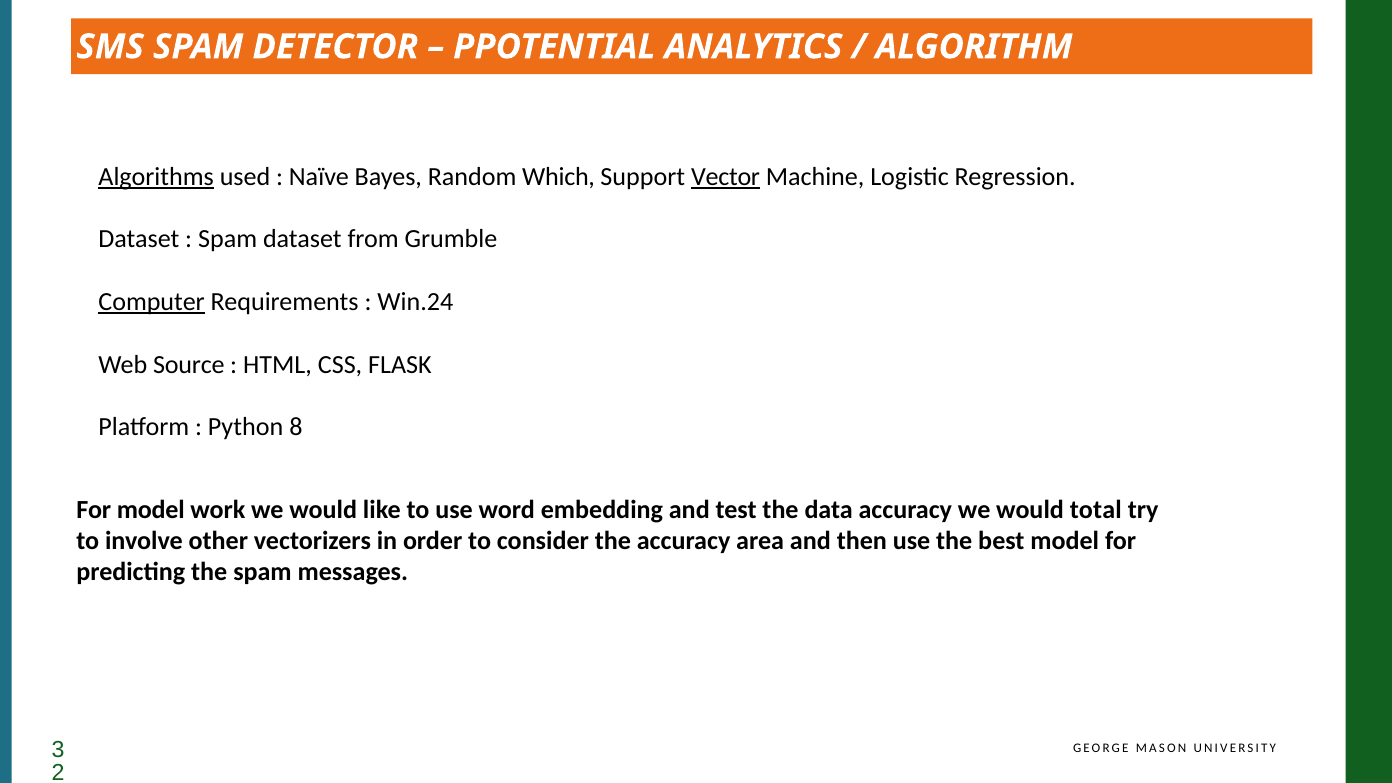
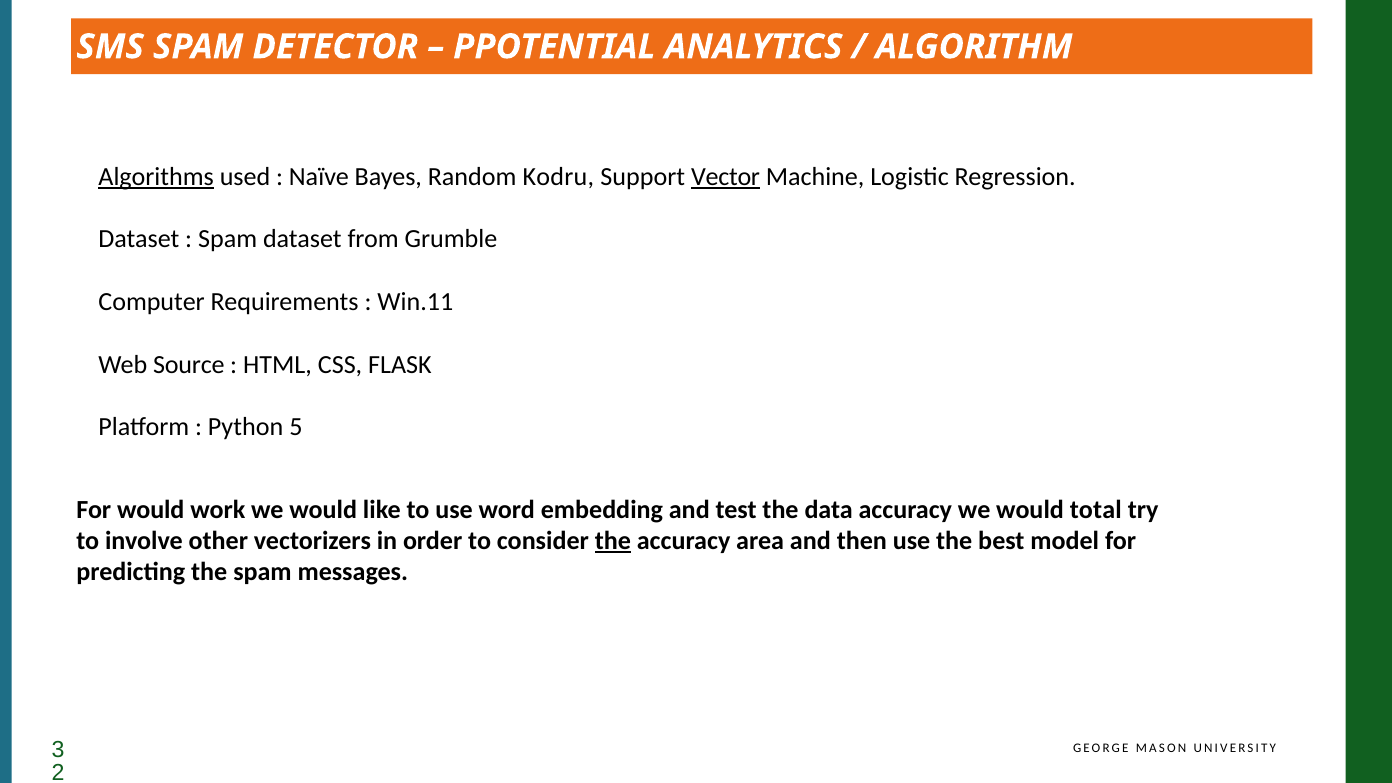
Which: Which -> Kodru
Computer underline: present -> none
Win.24: Win.24 -> Win.11
8: 8 -> 5
For model: model -> would
the at (613, 541) underline: none -> present
